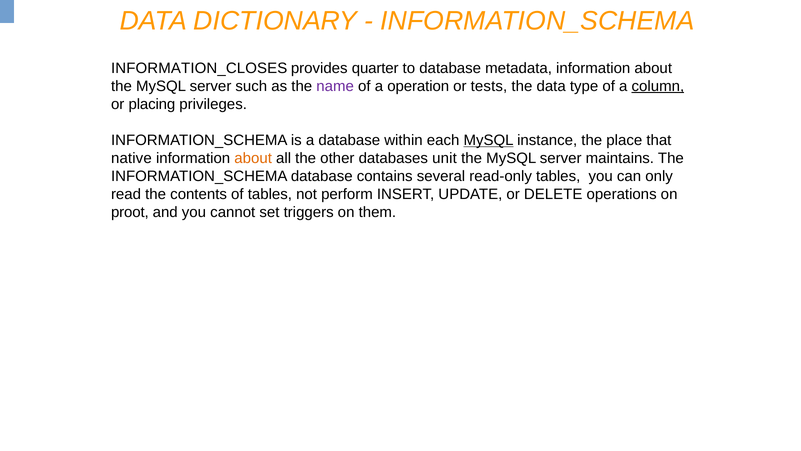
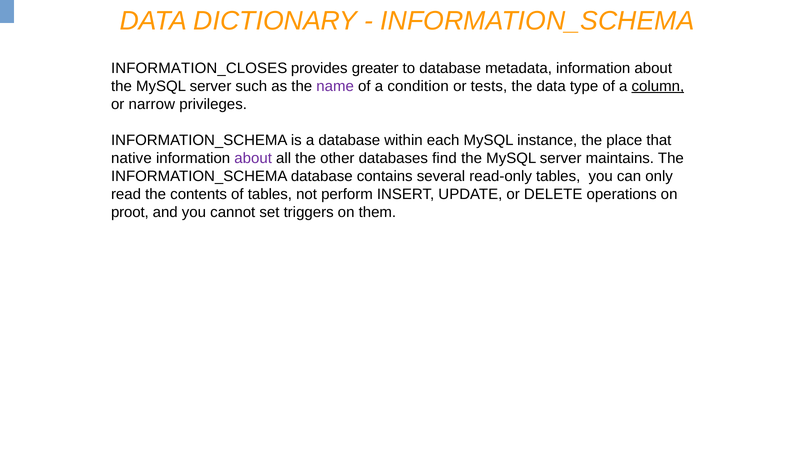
quarter: quarter -> greater
operation: operation -> condition
placing: placing -> narrow
MySQL at (489, 140) underline: present -> none
about at (253, 158) colour: orange -> purple
unit: unit -> find
